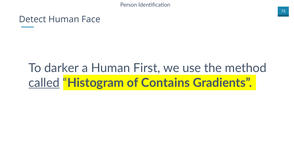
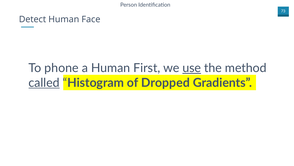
darker: darker -> phone
use underline: none -> present
Contains: Contains -> Dropped
